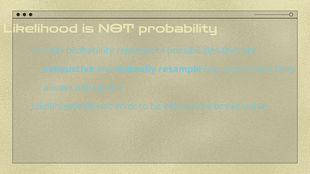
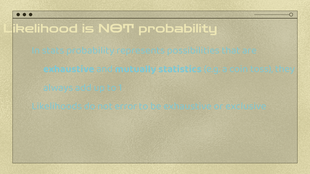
resample: resample -> statistics
